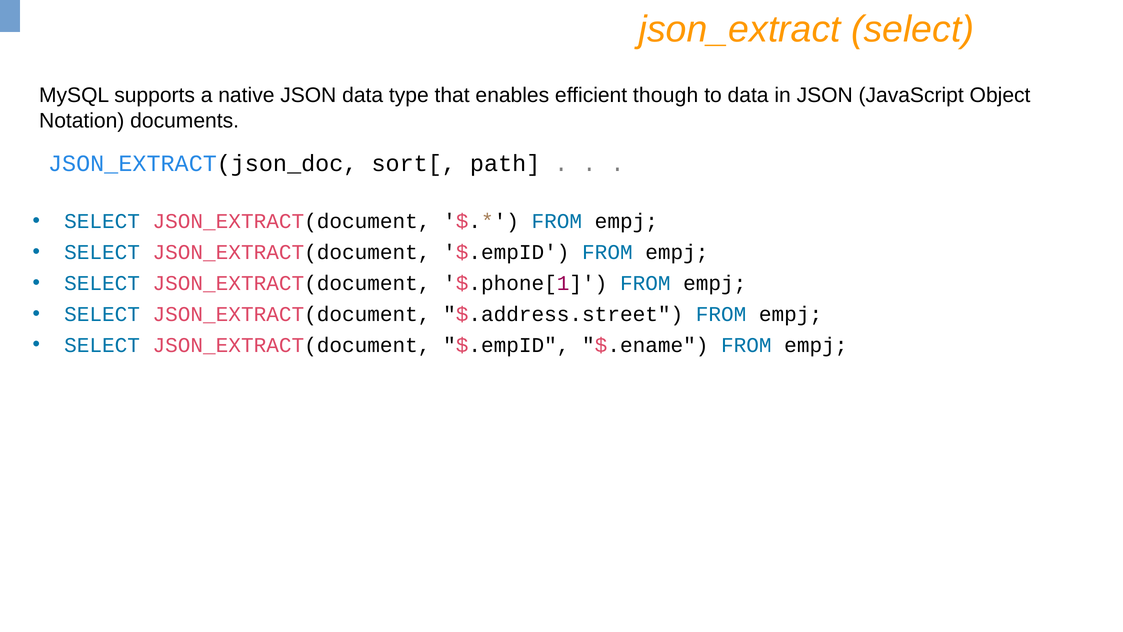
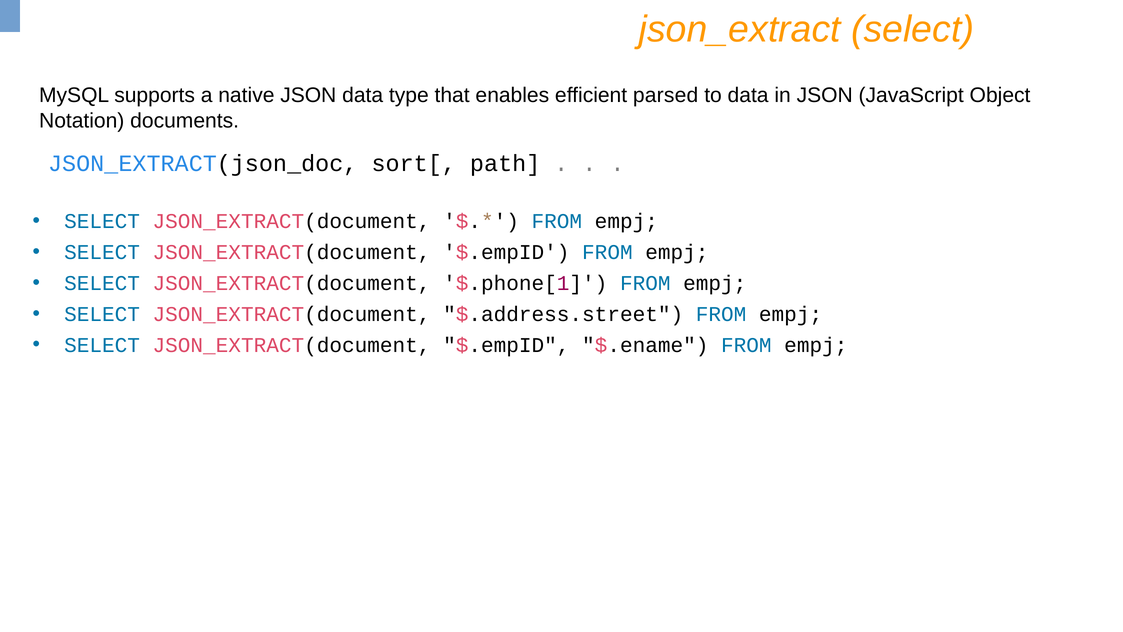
though: though -> parsed
